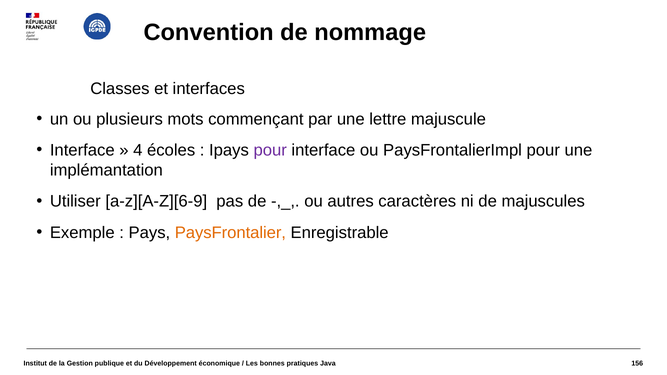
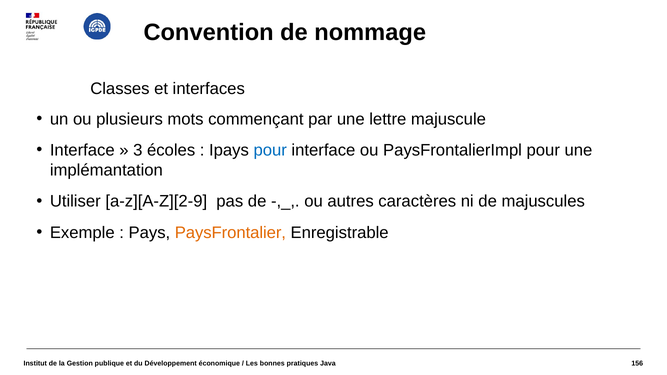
4: 4 -> 3
pour at (270, 150) colour: purple -> blue
a-z][A-Z][6-9: a-z][A-Z][6-9 -> a-z][A-Z][2-9
